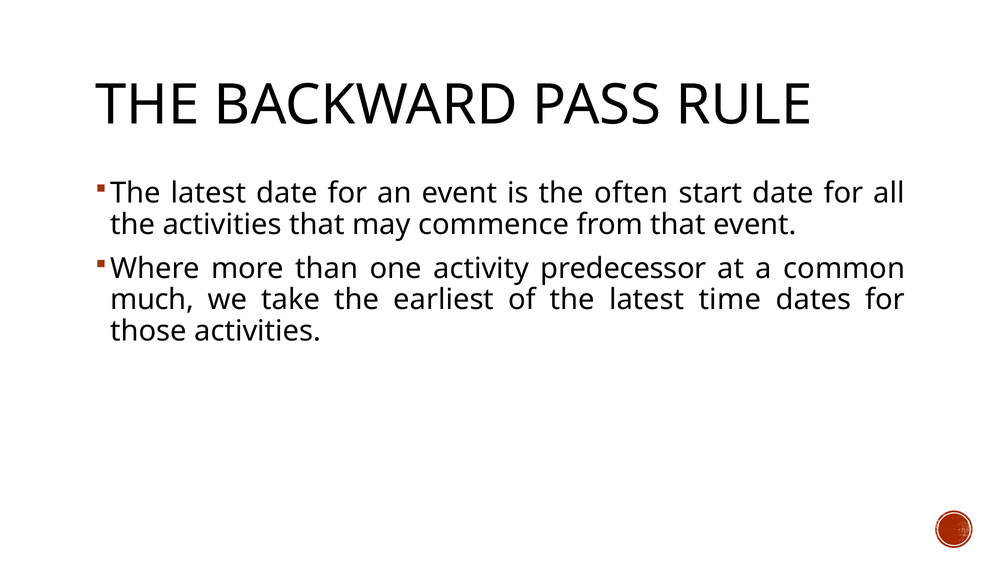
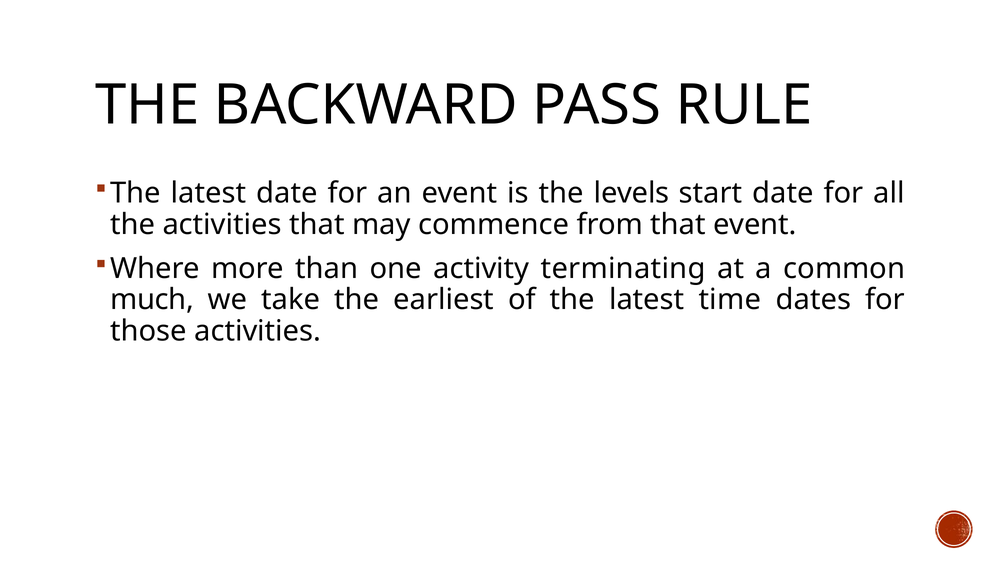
often: often -> levels
predecessor: predecessor -> terminating
